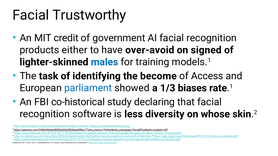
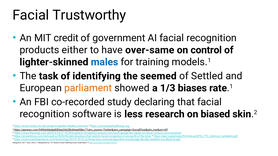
over-avoid: over-avoid -> over-same
signed: signed -> control
become: become -> seemed
Access: Access -> Settled
parliament colour: blue -> orange
co-historical: co-historical -> co-recorded
diversity: diversity -> research
whose: whose -> biased
